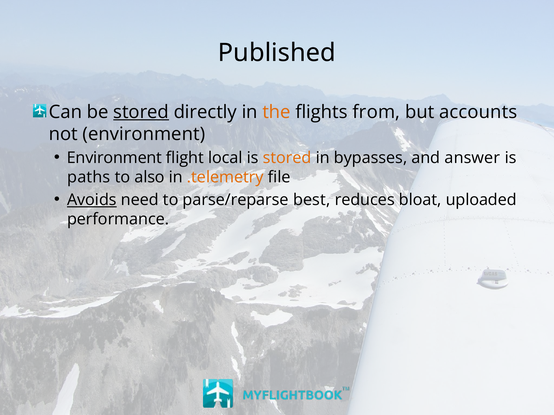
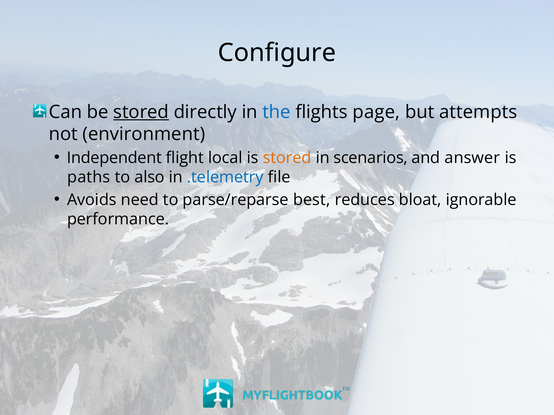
Published: Published -> Configure
the colour: orange -> blue
from: from -> page
accounts: accounts -> attempts
Environment at (114, 158): Environment -> Independent
bypasses: bypasses -> scenarios
.telemetry colour: orange -> blue
Avoids underline: present -> none
uploaded: uploaded -> ignorable
